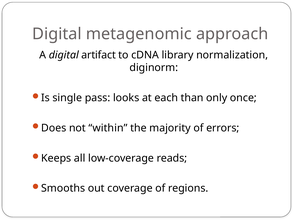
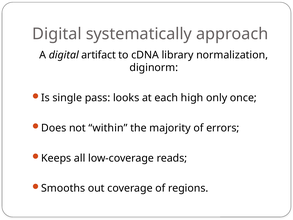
metagenomic: metagenomic -> systematically
than: than -> high
